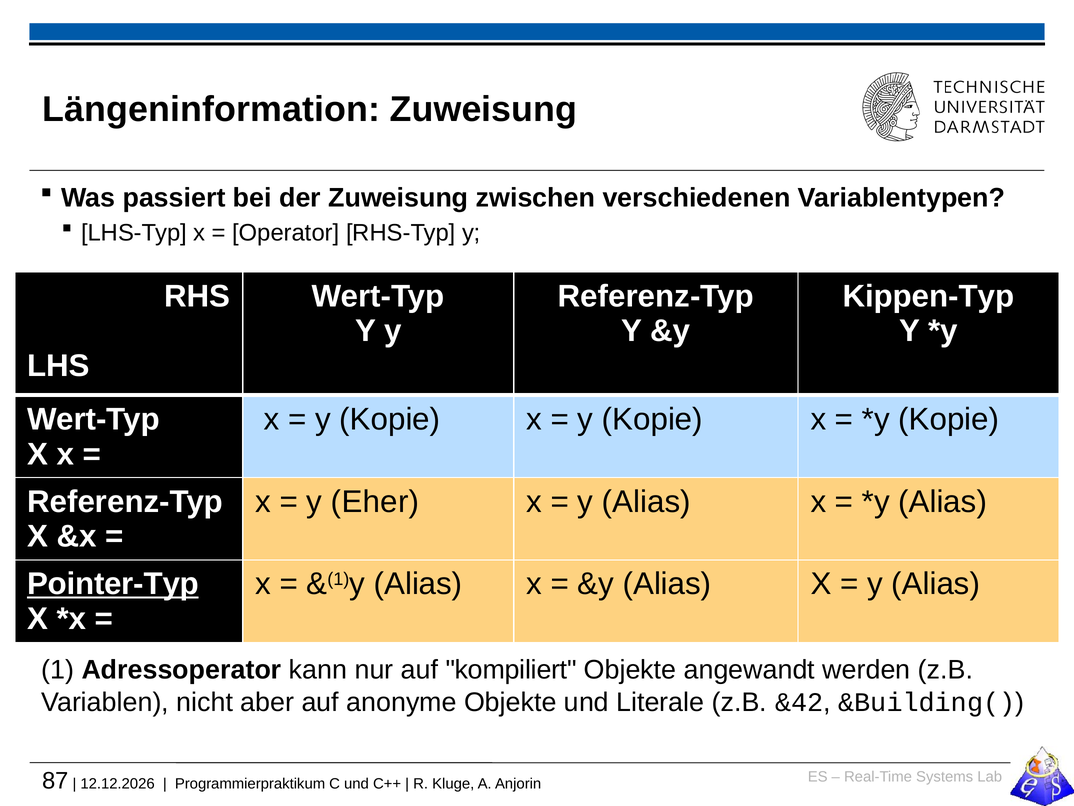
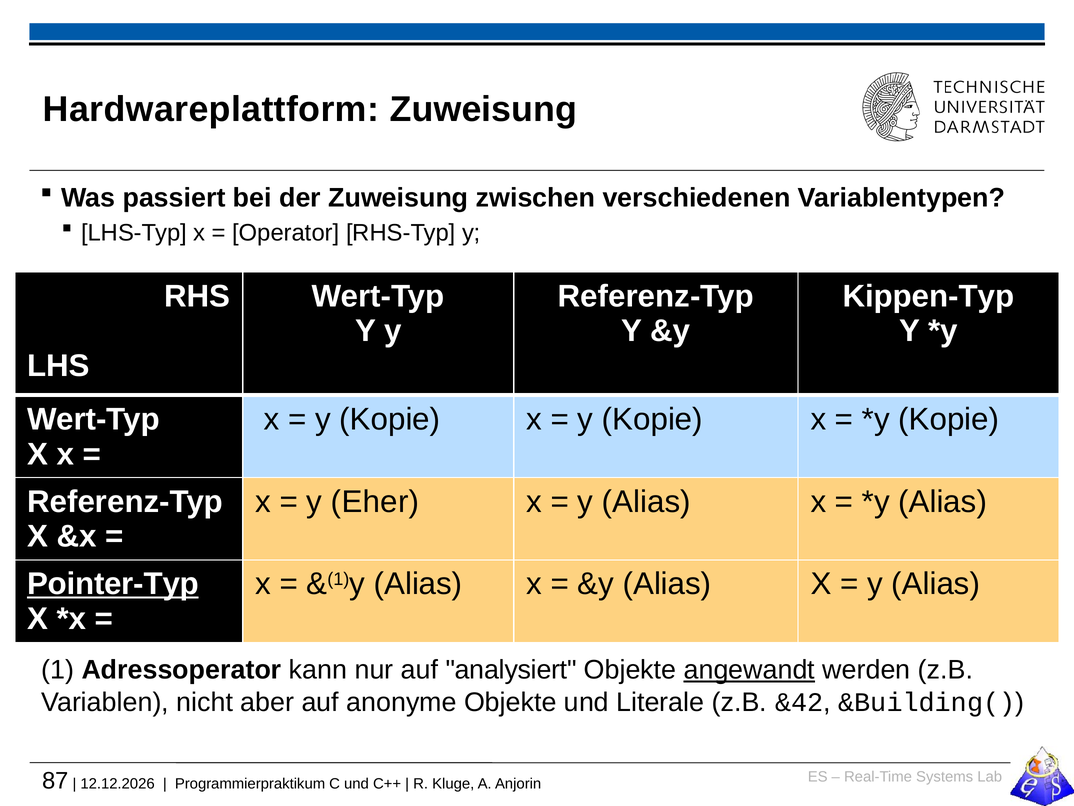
Längeninformation: Längeninformation -> Hardwareplattform
kompiliert: kompiliert -> analysiert
angewandt underline: none -> present
